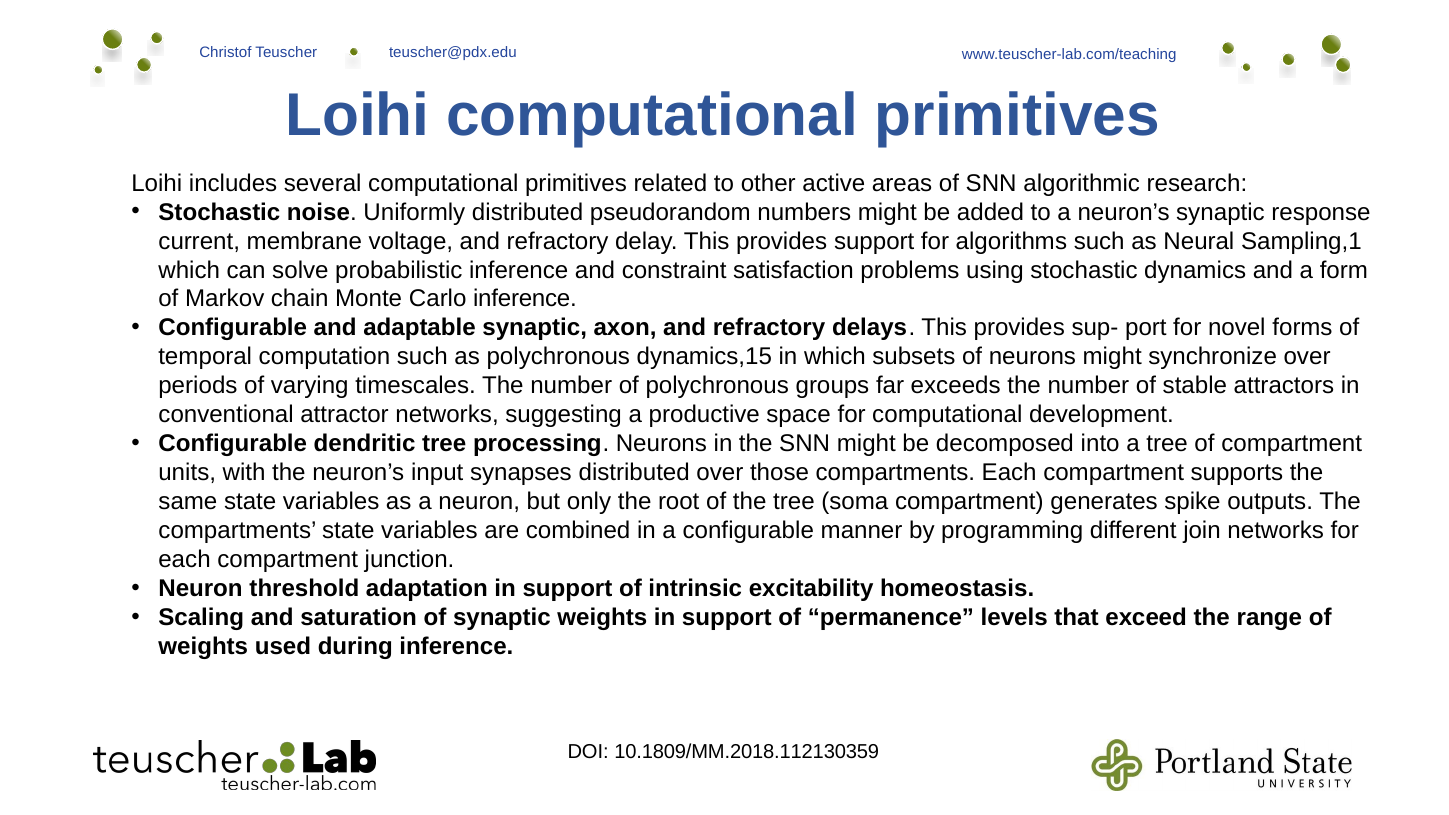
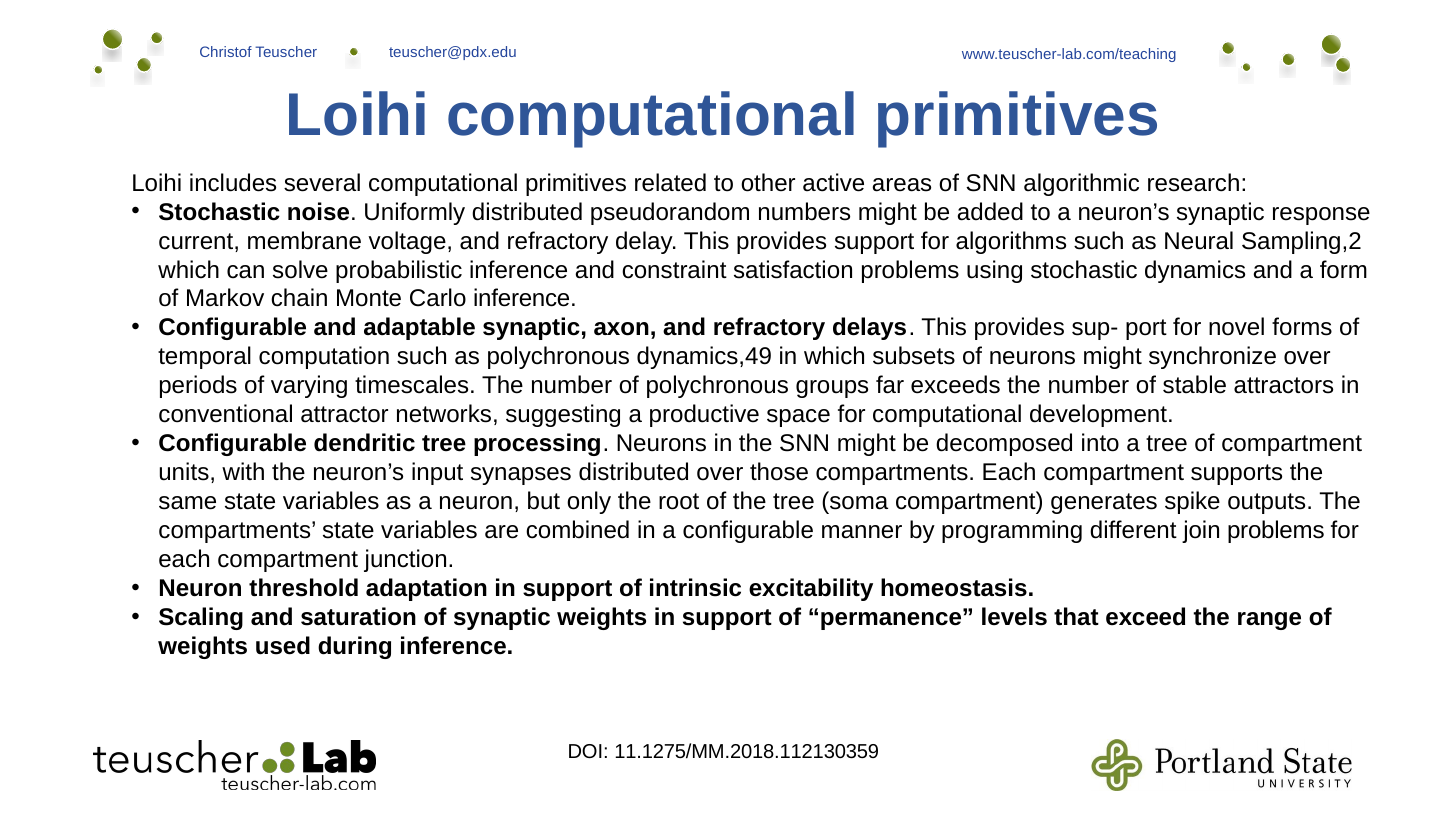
Sampling,1: Sampling,1 -> Sampling,2
dynamics,15: dynamics,15 -> dynamics,49
join networks: networks -> problems
10.1809/MM.2018.112130359: 10.1809/MM.2018.112130359 -> 11.1275/MM.2018.112130359
